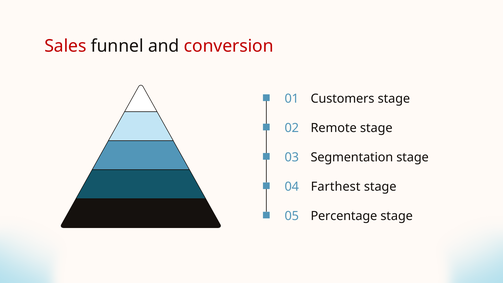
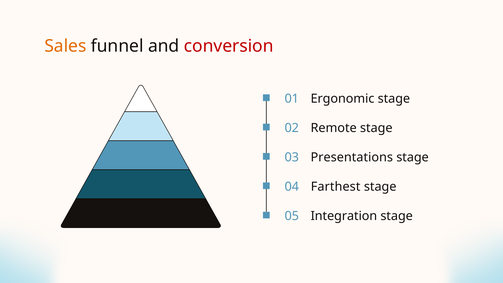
Sales colour: red -> orange
Customers: Customers -> Ergonomic
Segmentation: Segmentation -> Presentations
Percentage: Percentage -> Integration
